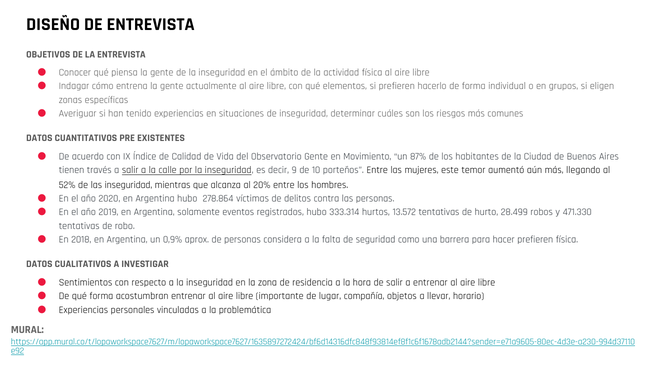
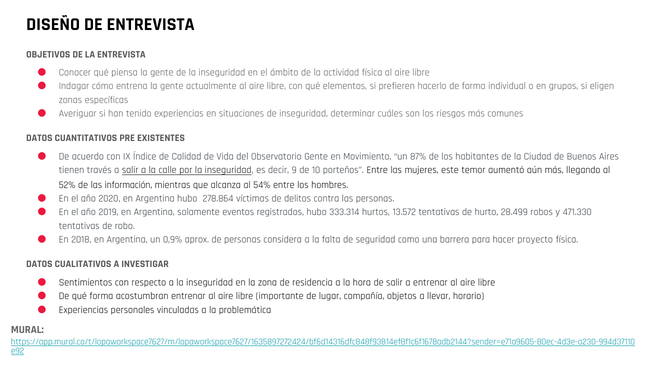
las inseguridad: inseguridad -> información
20%: 20% -> 54%
hacer prefieren: prefieren -> proyecto
